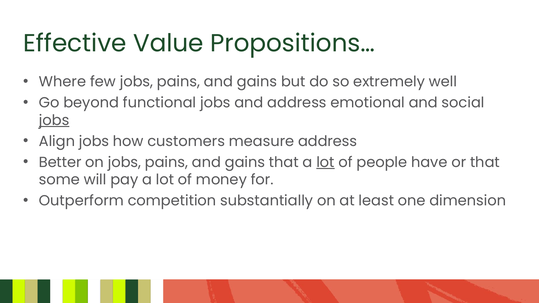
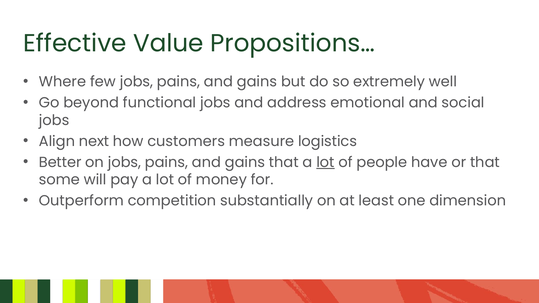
jobs at (54, 120) underline: present -> none
Align jobs: jobs -> next
measure address: address -> logistics
